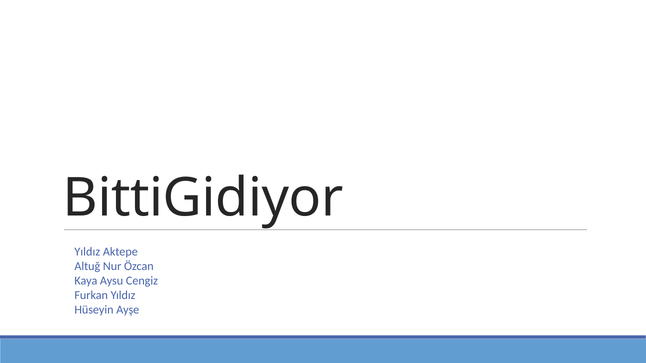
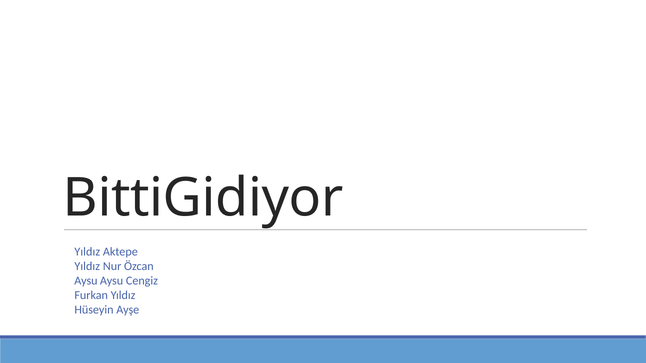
Altuğ at (87, 266): Altuğ -> Yıldız
Kaya at (86, 281): Kaya -> Aysu
